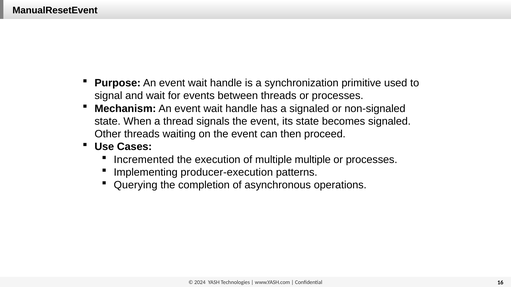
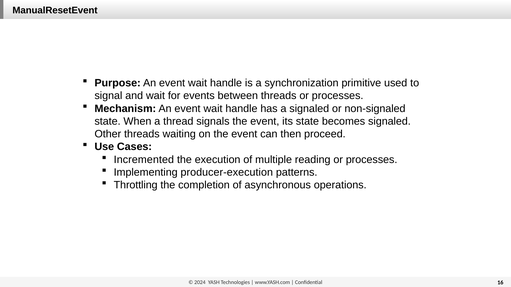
multiple multiple: multiple -> reading
Querying: Querying -> Throttling
